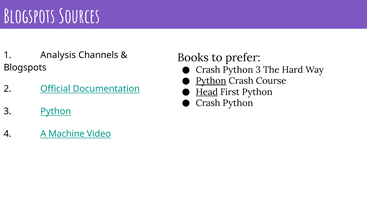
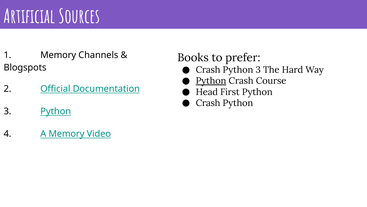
Blogspots at (29, 17): Blogspots -> Artificial
1 Analysis: Analysis -> Memory
Head underline: present -> none
A Machine: Machine -> Memory
